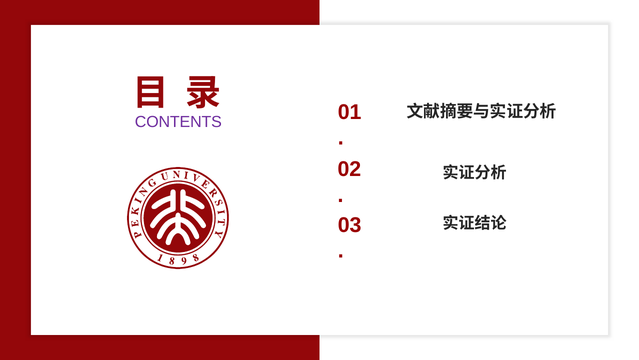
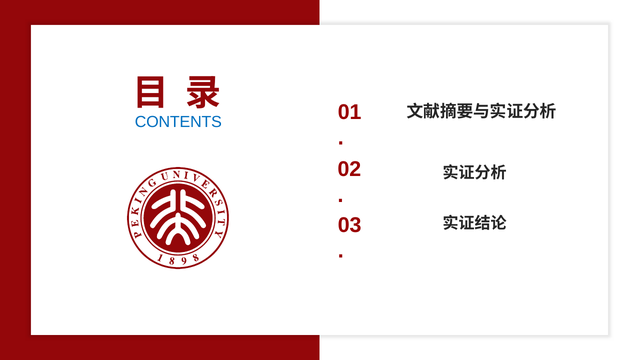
CONTENTS colour: purple -> blue
